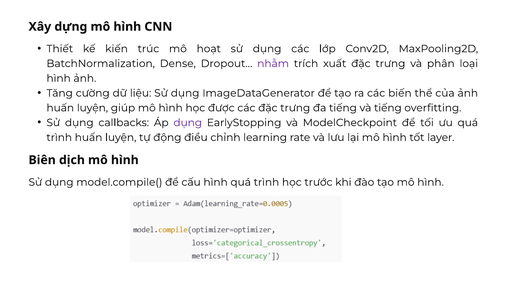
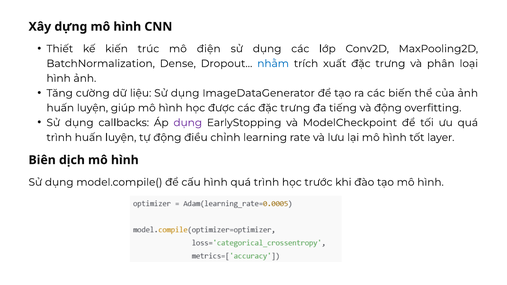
hoạt: hoạt -> điện
nhằm colour: purple -> blue
và tiếng: tiếng -> động
